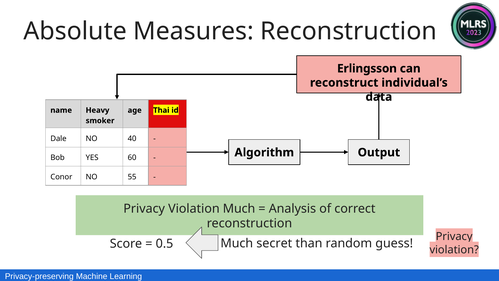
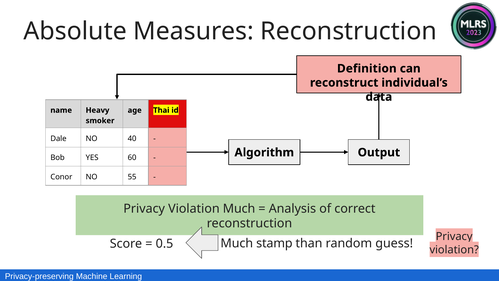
Erlingsson: Erlingsson -> Definition
secret: secret -> stamp
